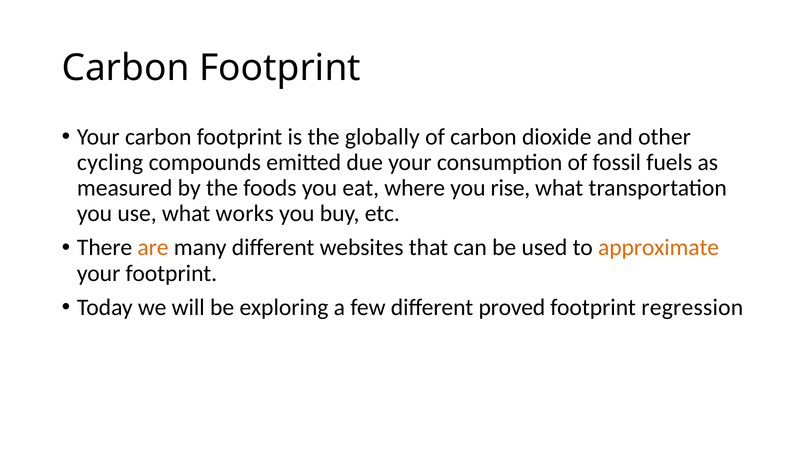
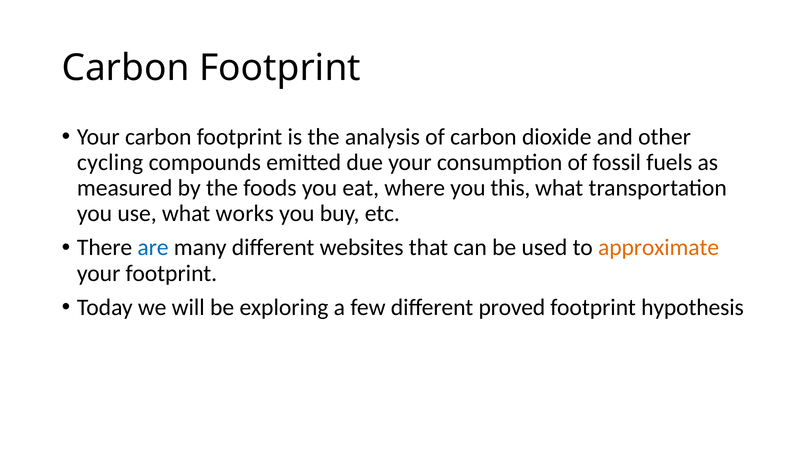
globally: globally -> analysis
rise: rise -> this
are colour: orange -> blue
regression: regression -> hypothesis
